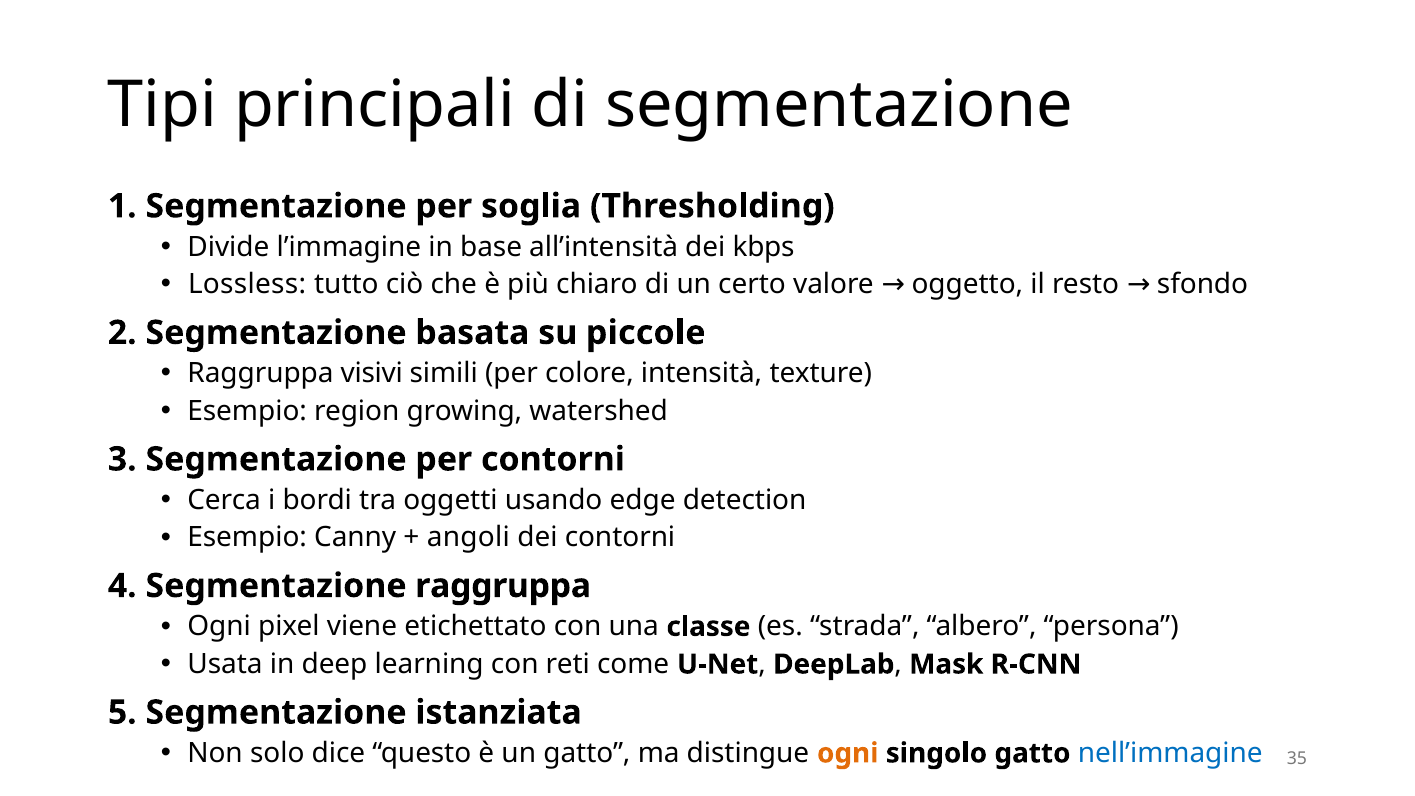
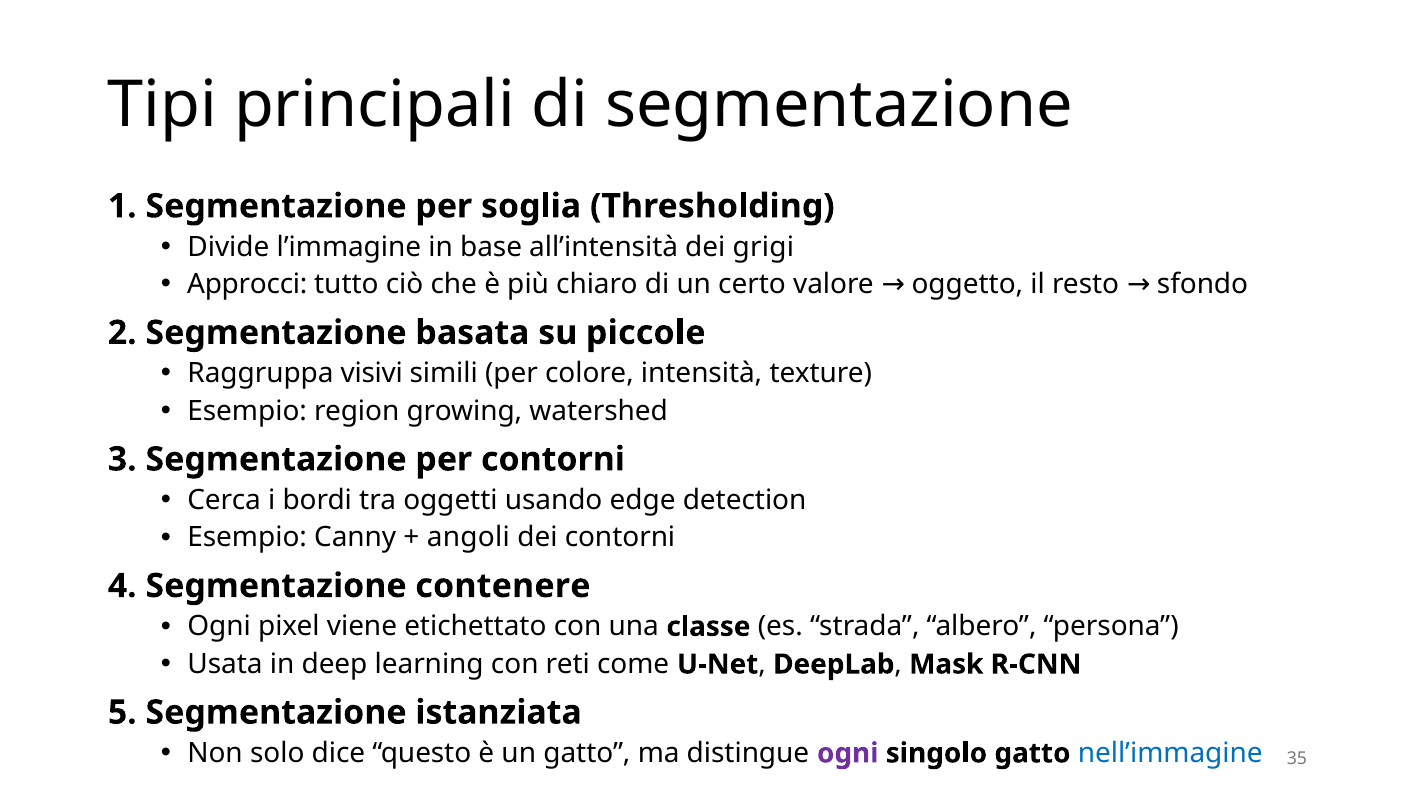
kbps: kbps -> grigi
Lossless: Lossless -> Approcci
Segmentazione raggruppa: raggruppa -> contenere
ogni at (848, 753) colour: orange -> purple
